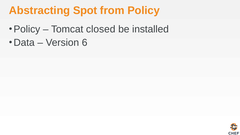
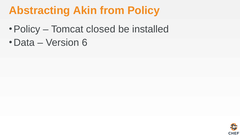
Spot: Spot -> Akin
